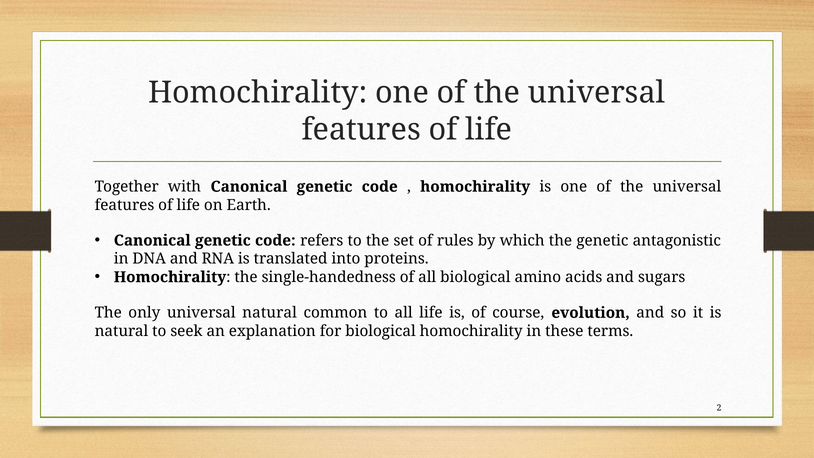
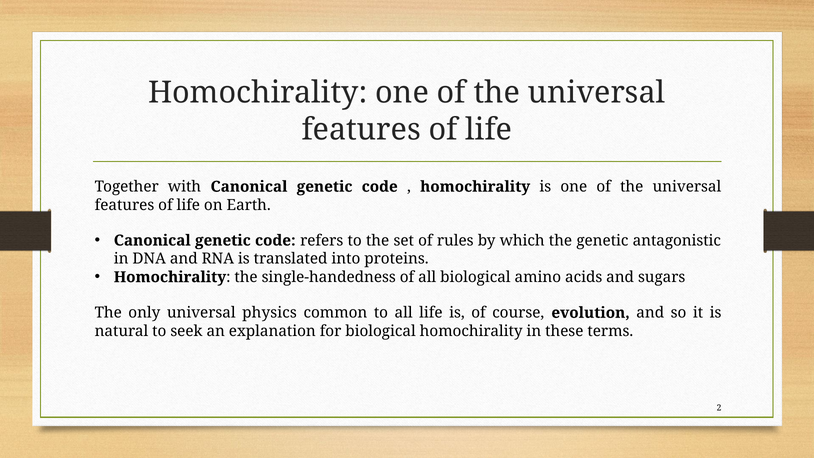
universal natural: natural -> physics
